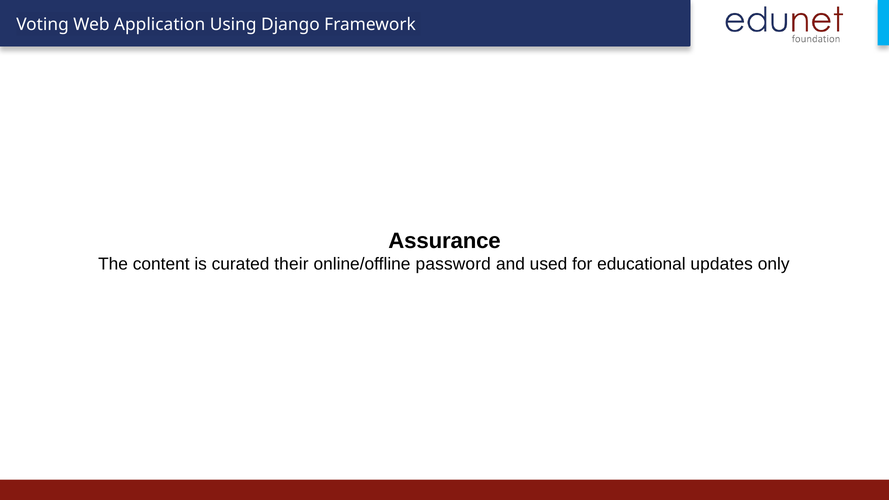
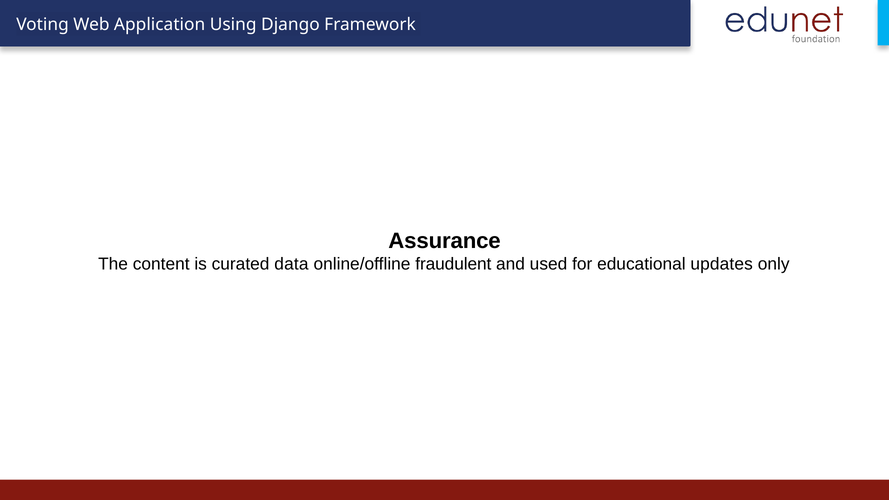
their: their -> data
password: password -> fraudulent
